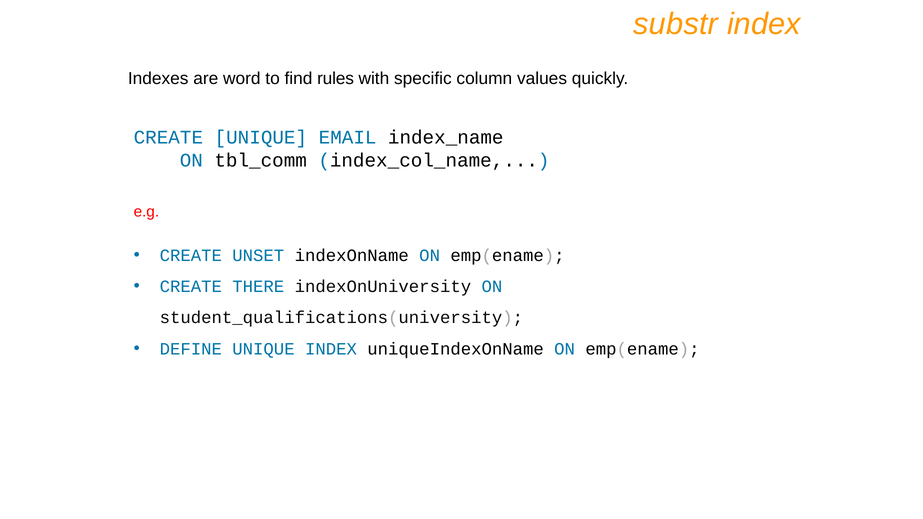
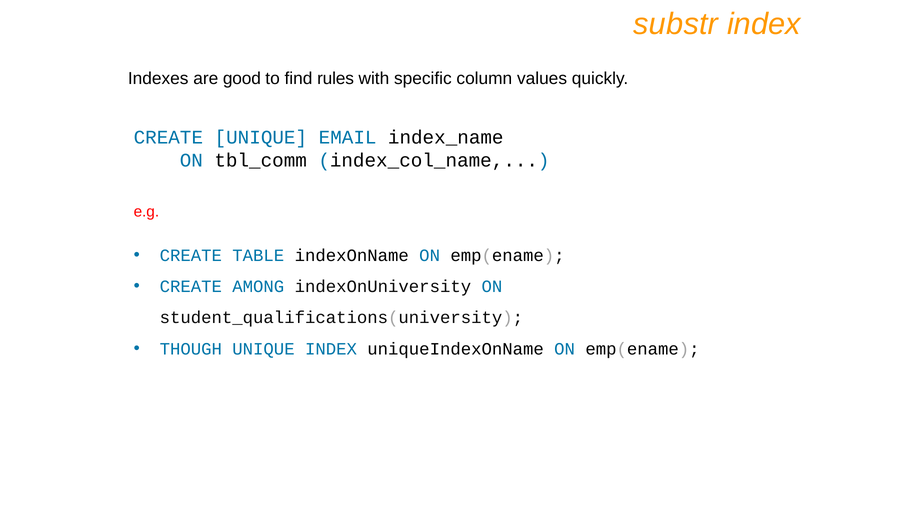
word: word -> good
UNSET: UNSET -> TABLE
THERE: THERE -> AMONG
DEFINE: DEFINE -> THOUGH
